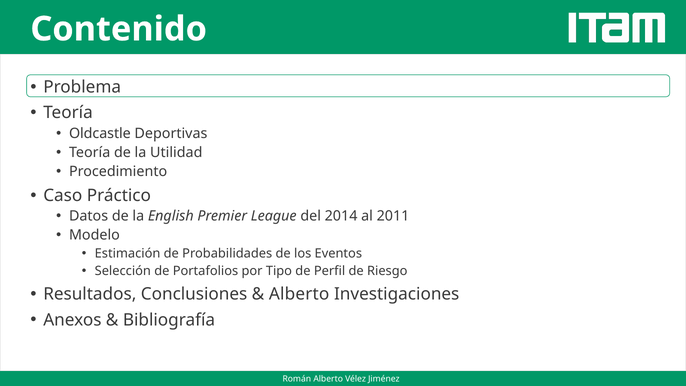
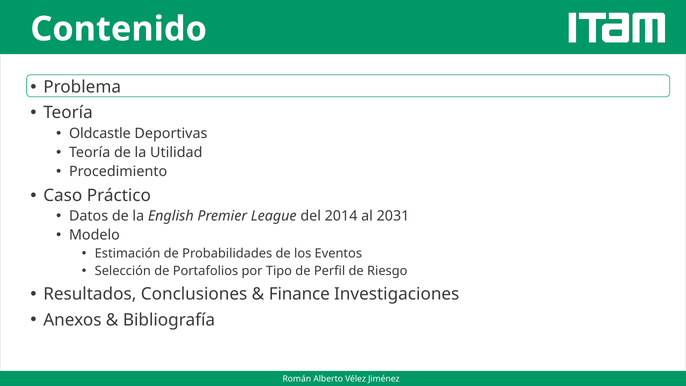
2011: 2011 -> 2031
Alberto at (299, 294): Alberto -> Finance
